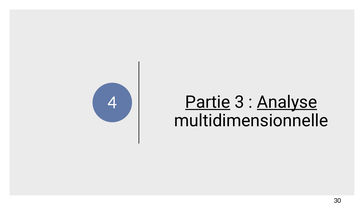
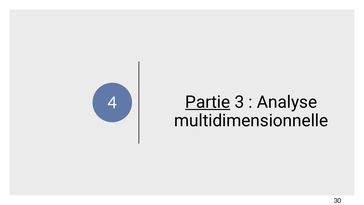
Analyse underline: present -> none
